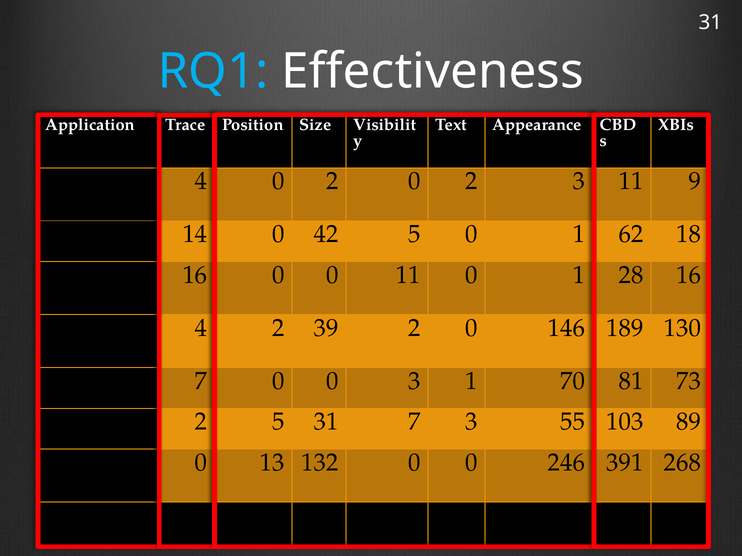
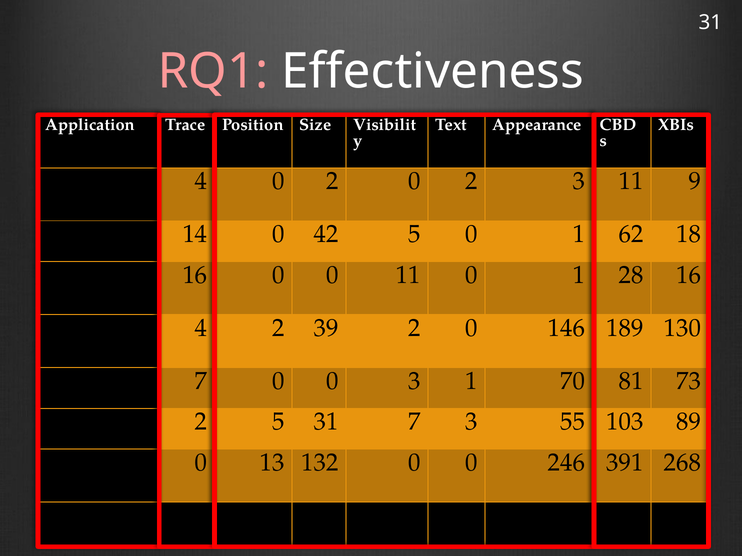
RQ1 colour: light blue -> pink
